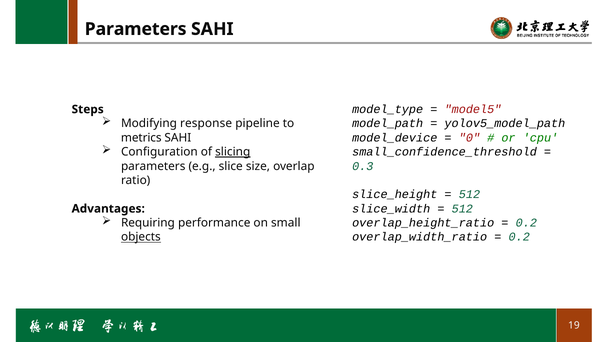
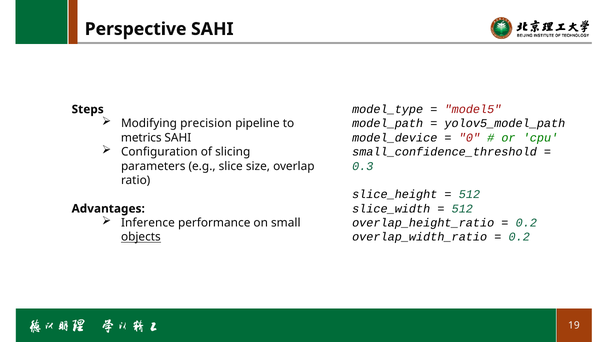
Parameters at (136, 29): Parameters -> Perspective
response: response -> precision
slicing underline: present -> none
Requiring: Requiring -> Inference
